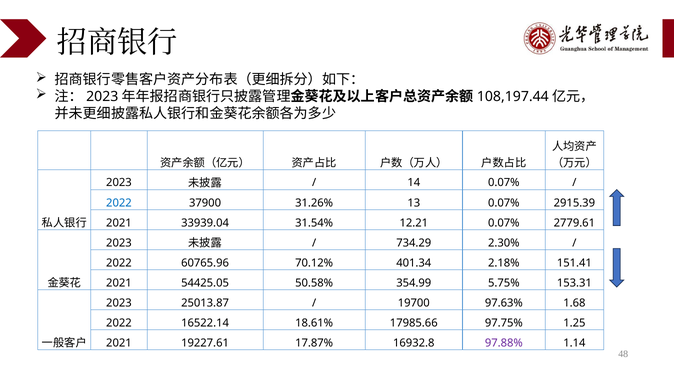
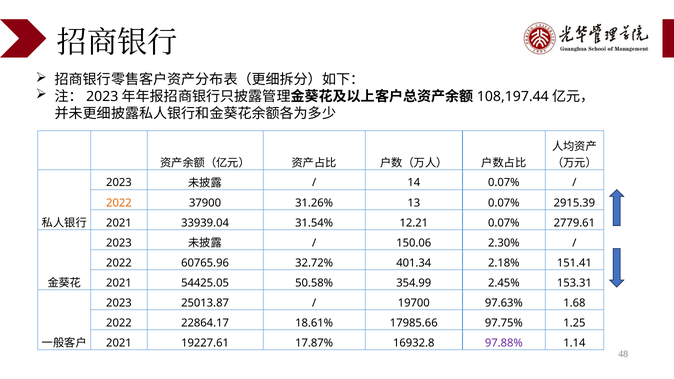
2022 at (119, 203) colour: blue -> orange
734.29: 734.29 -> 150.06
70.12%: 70.12% -> 32.72%
5.75%: 5.75% -> 2.45%
16522.14: 16522.14 -> 22864.17
